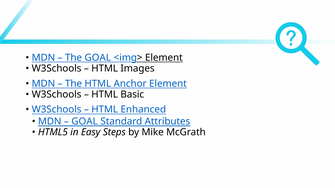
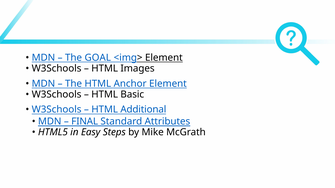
Enhanced: Enhanced -> Additional
GOAL at (85, 122): GOAL -> FINAL
